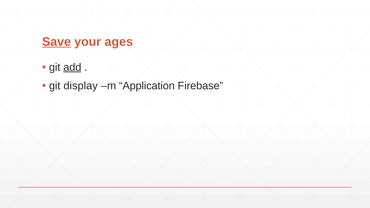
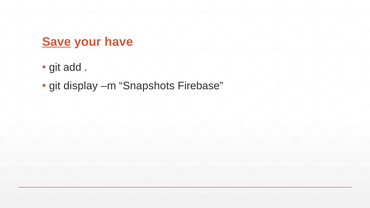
ages: ages -> have
add underline: present -> none
Application: Application -> Snapshots
